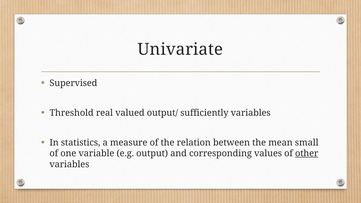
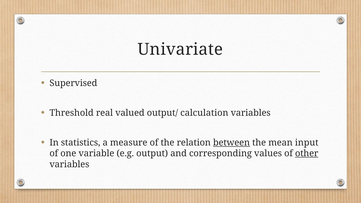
sufficiently: sufficiently -> calculation
between underline: none -> present
small: small -> input
